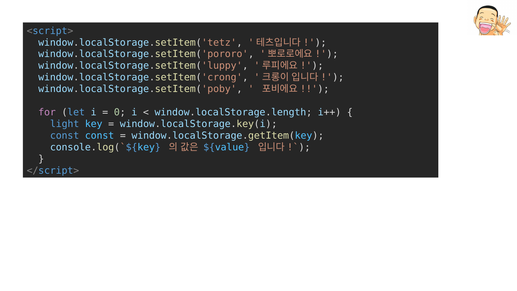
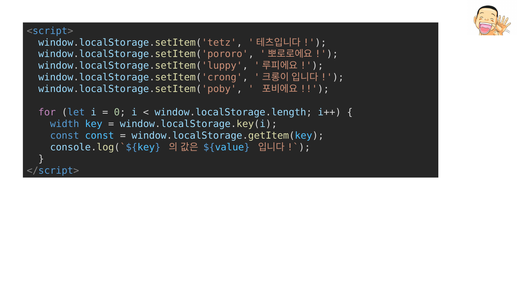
light: light -> width
